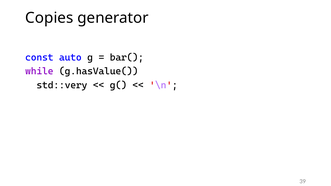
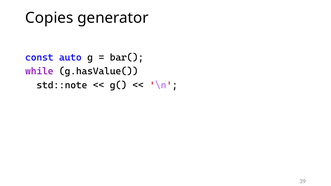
std::very: std::very -> std::note
